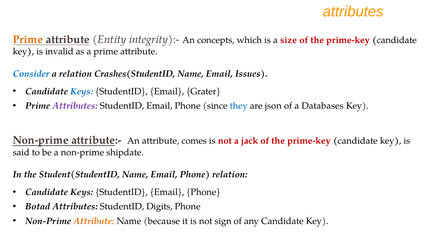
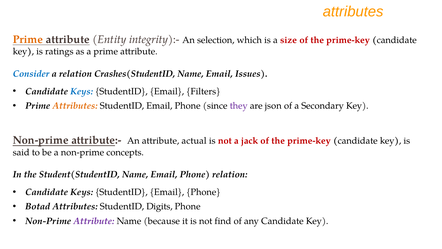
concepts: concepts -> selection
invalid: invalid -> ratings
Grater: Grater -> Filters
Attributes at (75, 106) colour: purple -> orange
they colour: blue -> purple
Databases: Databases -> Secondary
comes: comes -> actual
shipdate: shipdate -> concepts
Attribute at (94, 221) colour: orange -> purple
sign: sign -> find
